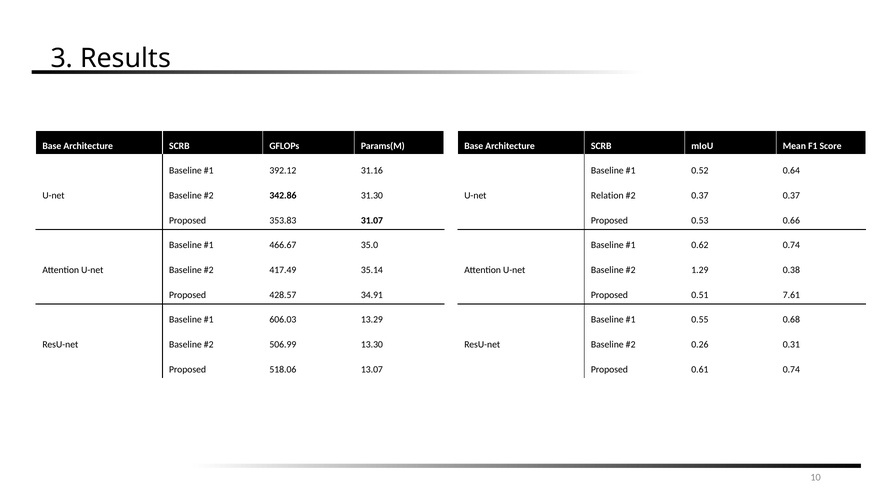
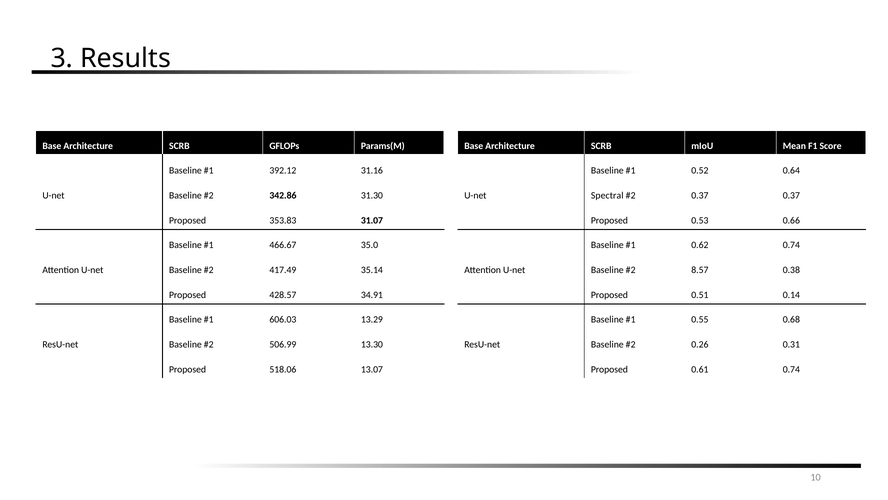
Relation: Relation -> Spectral
1.29: 1.29 -> 8.57
7.61: 7.61 -> 0.14
